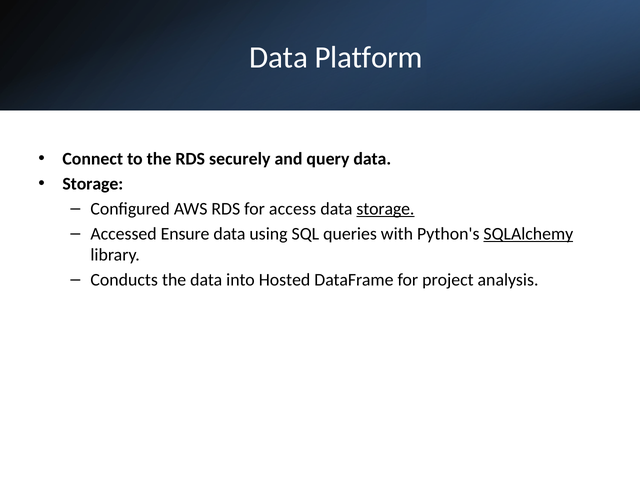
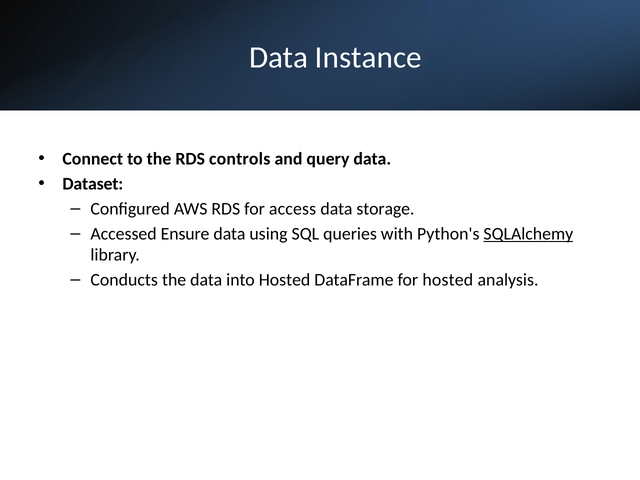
Platform: Platform -> Instance
securely: securely -> controls
Storage at (93, 184): Storage -> Dataset
storage at (385, 209) underline: present -> none
for project: project -> hosted
